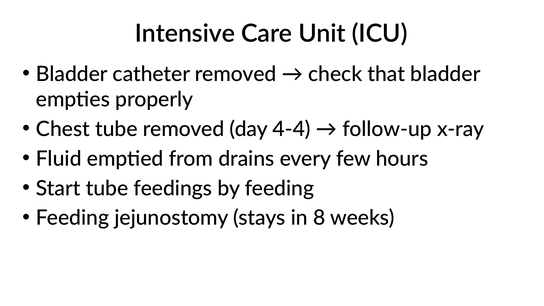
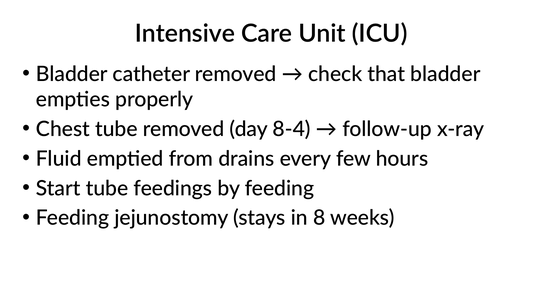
4-4: 4-4 -> 8-4
